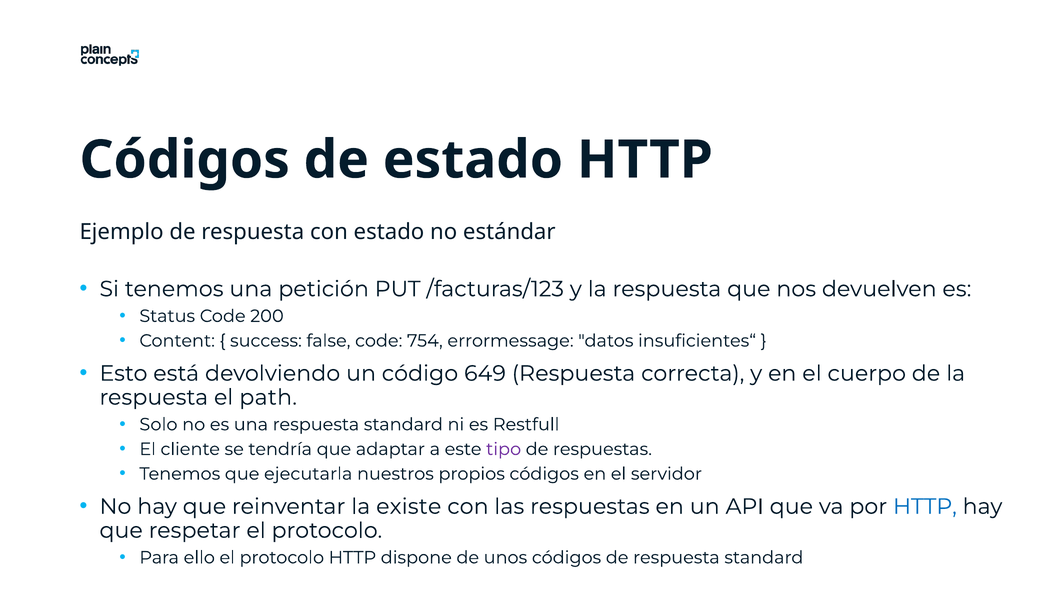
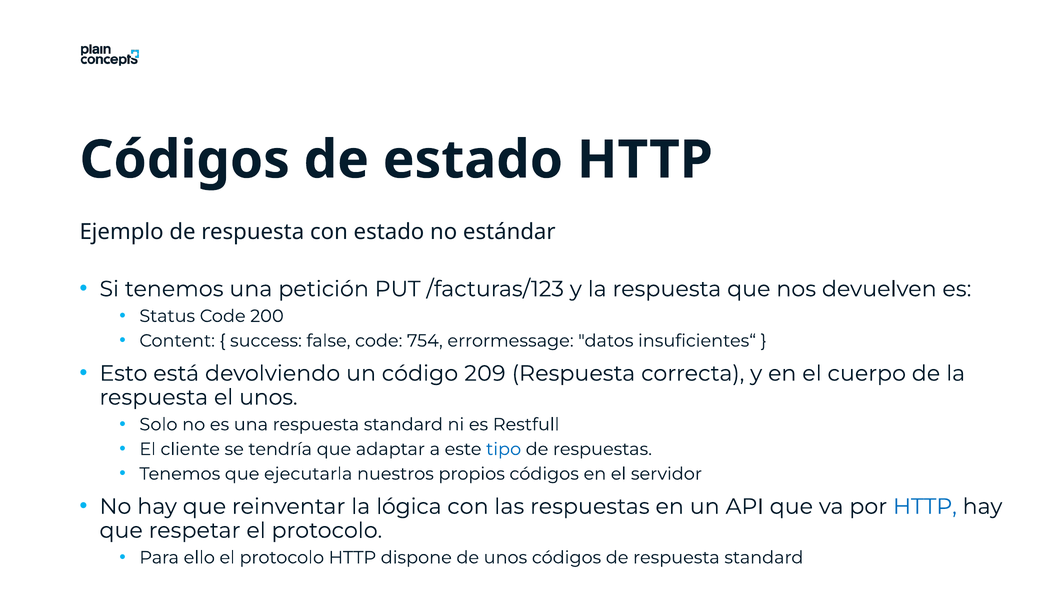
649: 649 -> 209
el path: path -> unos
tipo colour: purple -> blue
existe: existe -> lógica
